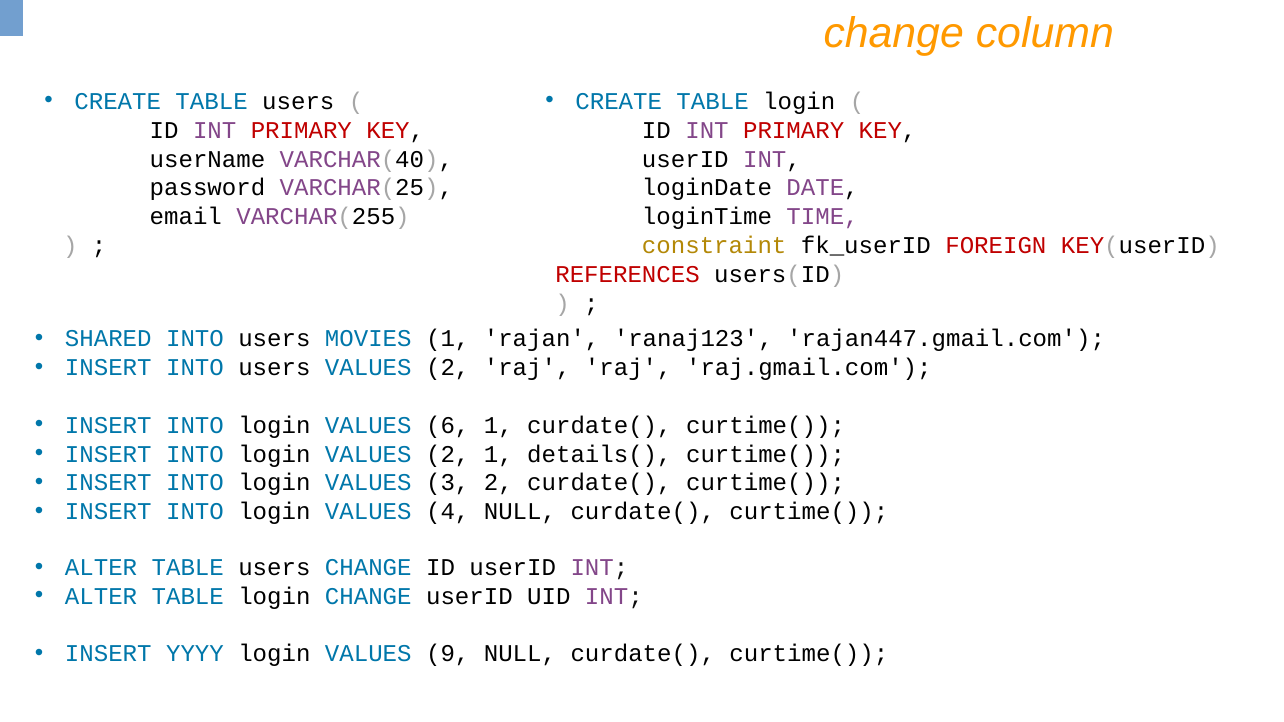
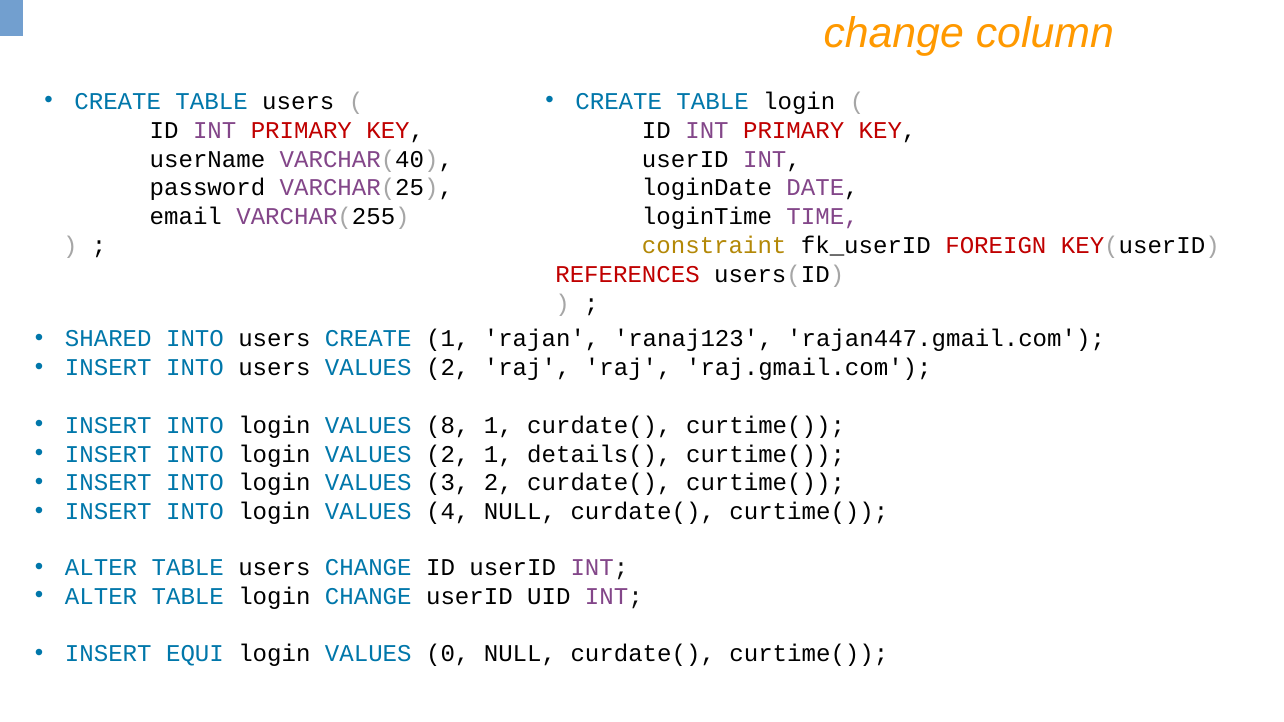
users MOVIES: MOVIES -> CREATE
6: 6 -> 8
YYYY: YYYY -> EQUI
9: 9 -> 0
